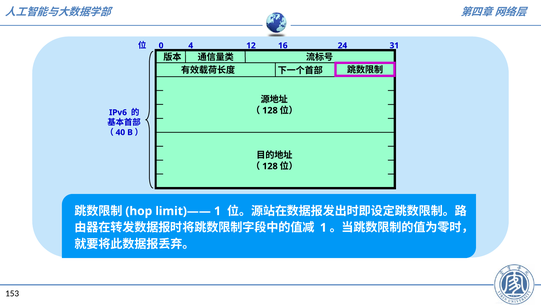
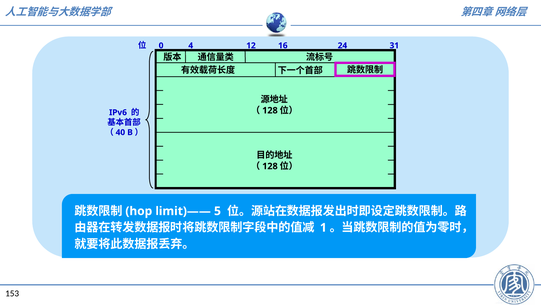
limit)—— 1: 1 -> 5
